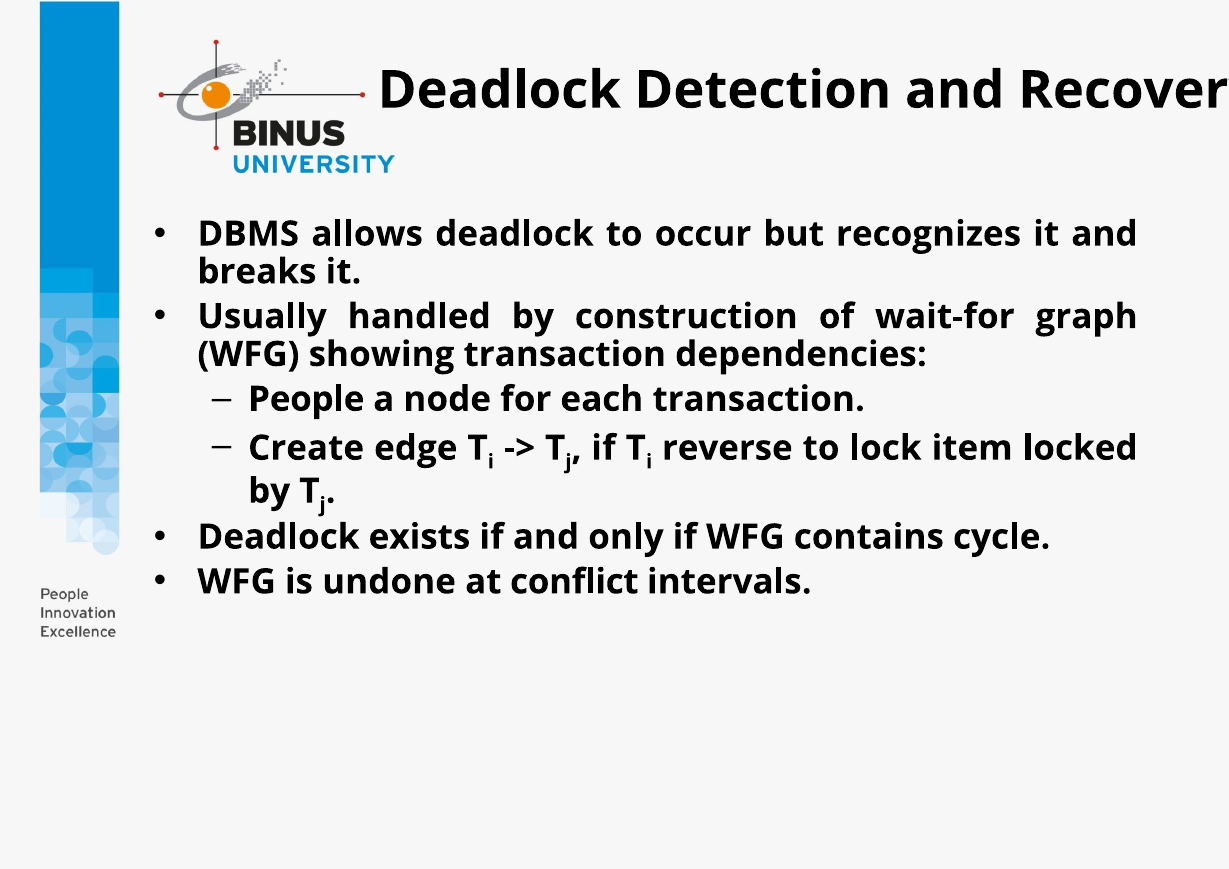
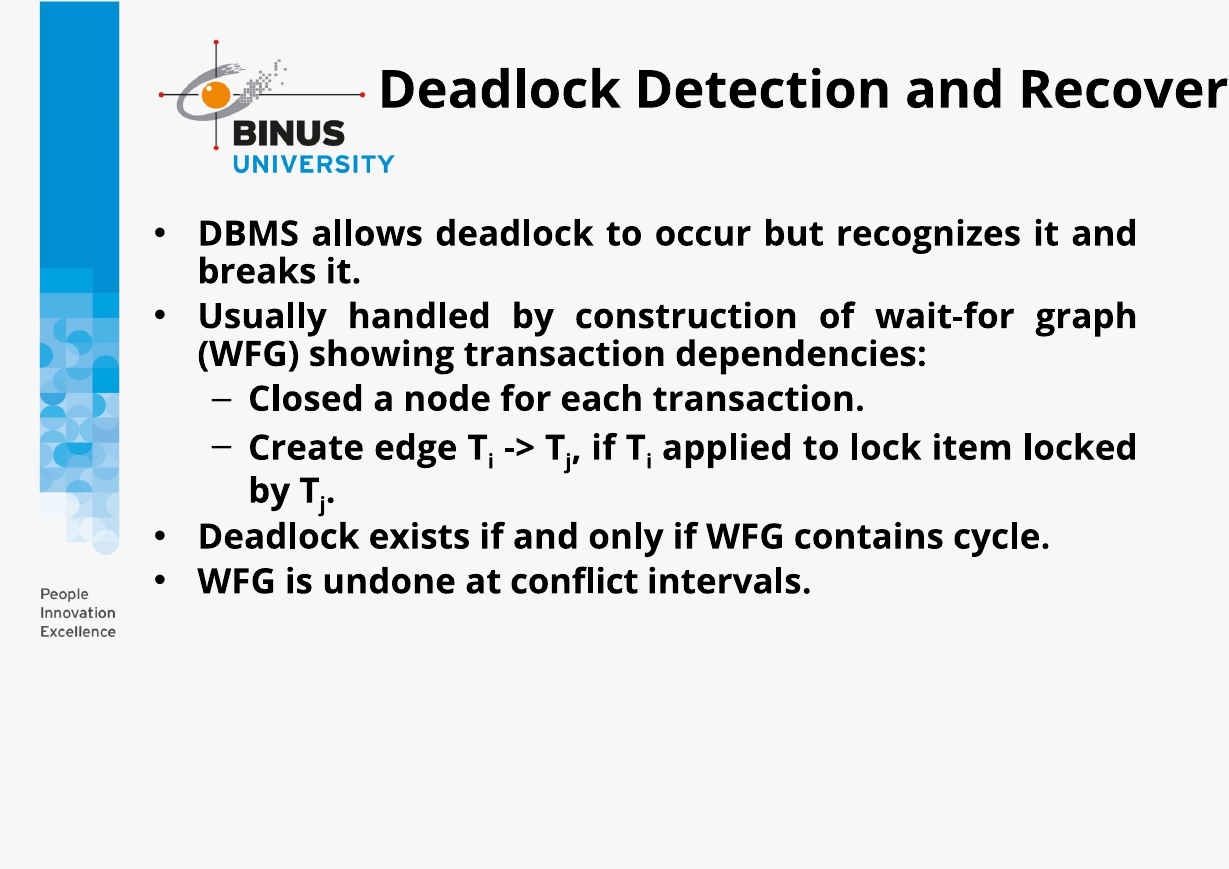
People: People -> Closed
reverse: reverse -> applied
